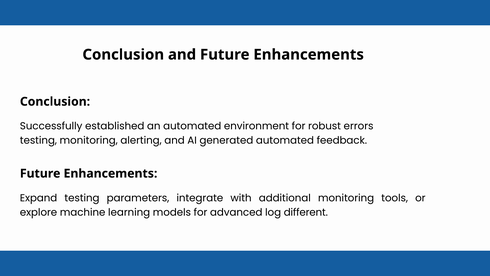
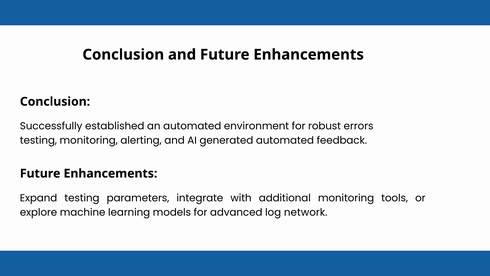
different: different -> network
